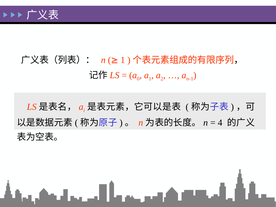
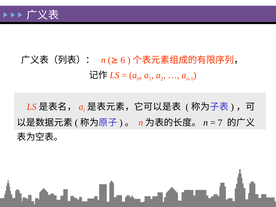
1 at (123, 60): 1 -> 6
4: 4 -> 7
